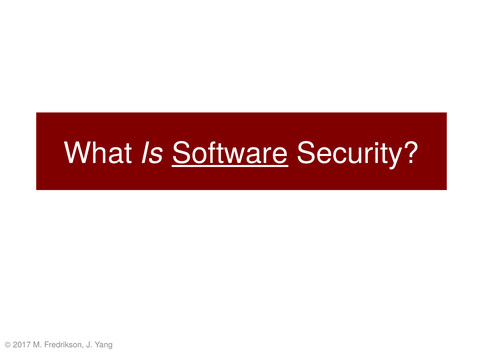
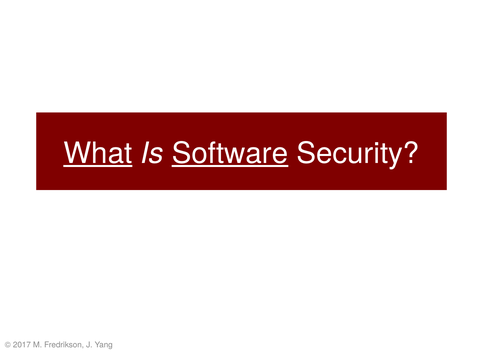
What underline: none -> present
